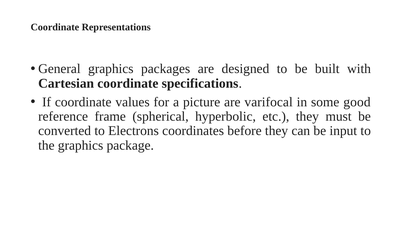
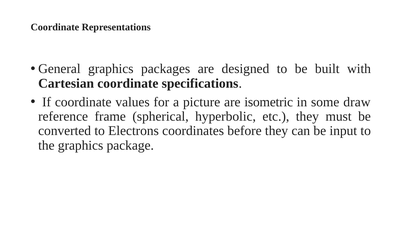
varifocal: varifocal -> isometric
good: good -> draw
